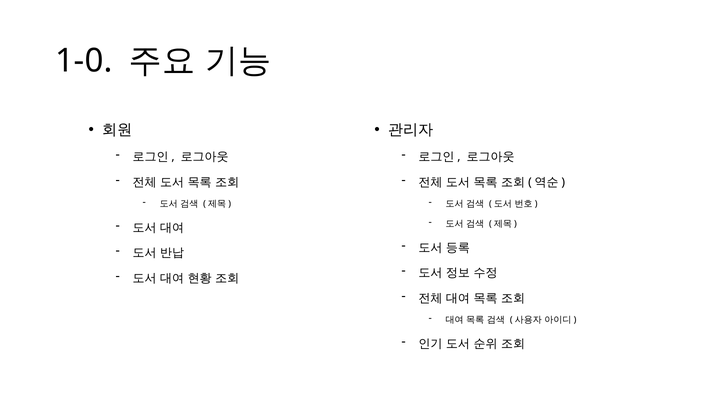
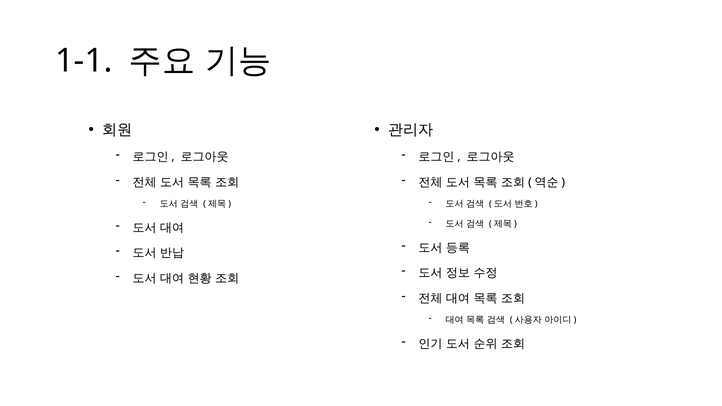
1-0: 1-0 -> 1-1
